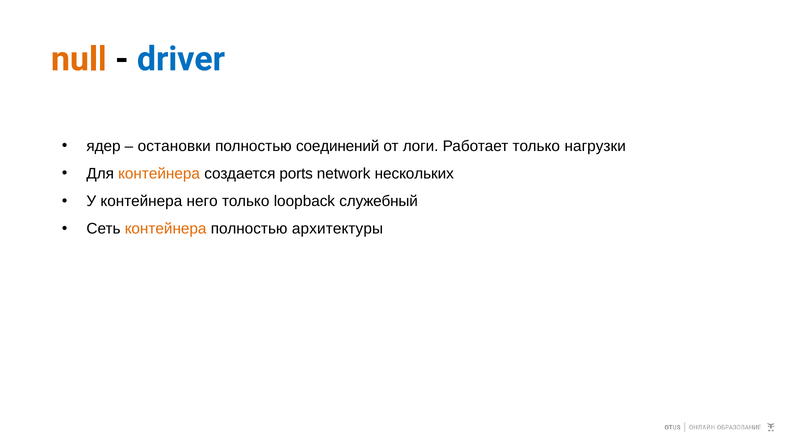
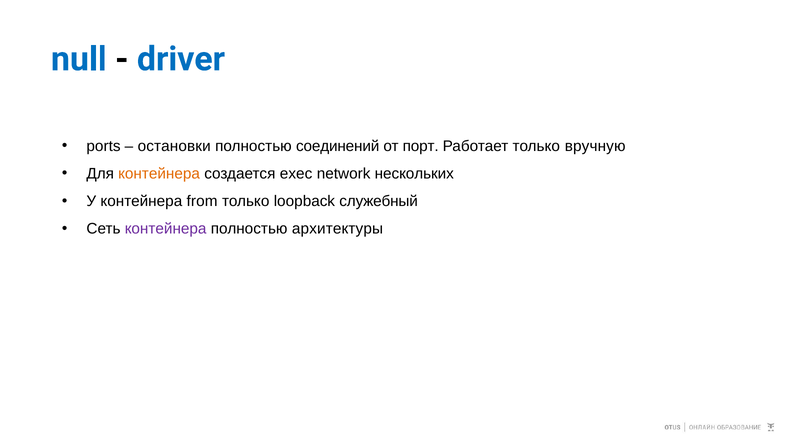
null colour: orange -> blue
ядер: ядер -> ports
логи: логи -> порт
нагрузки: нагрузки -> вручную
ports: ports -> exec
него: него -> from
контейнера at (166, 229) colour: orange -> purple
